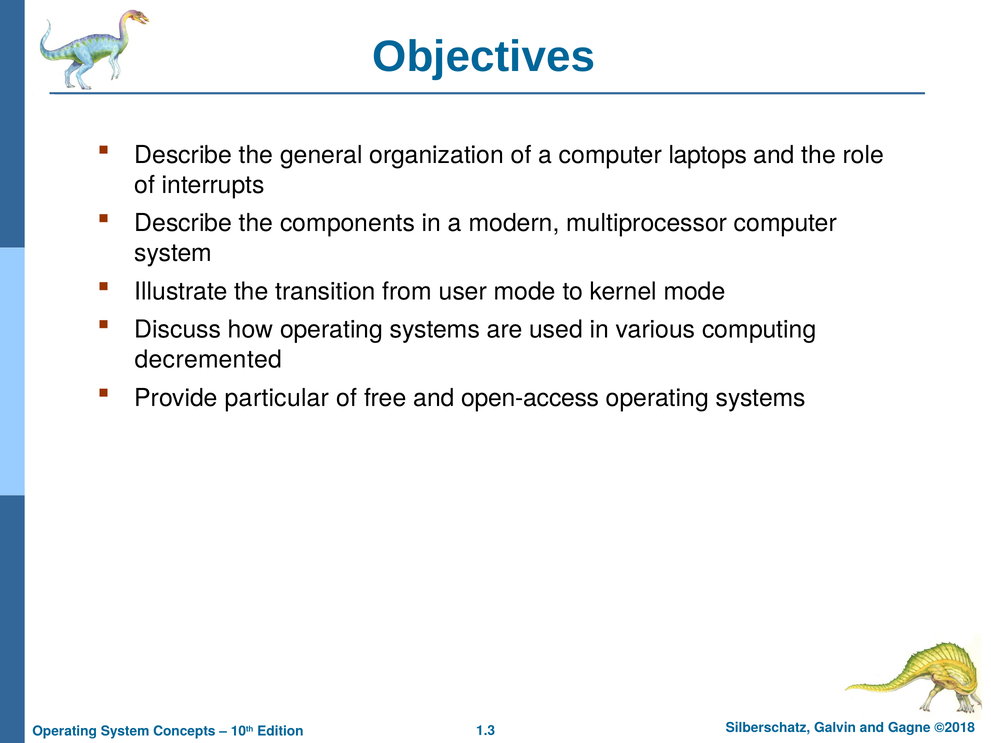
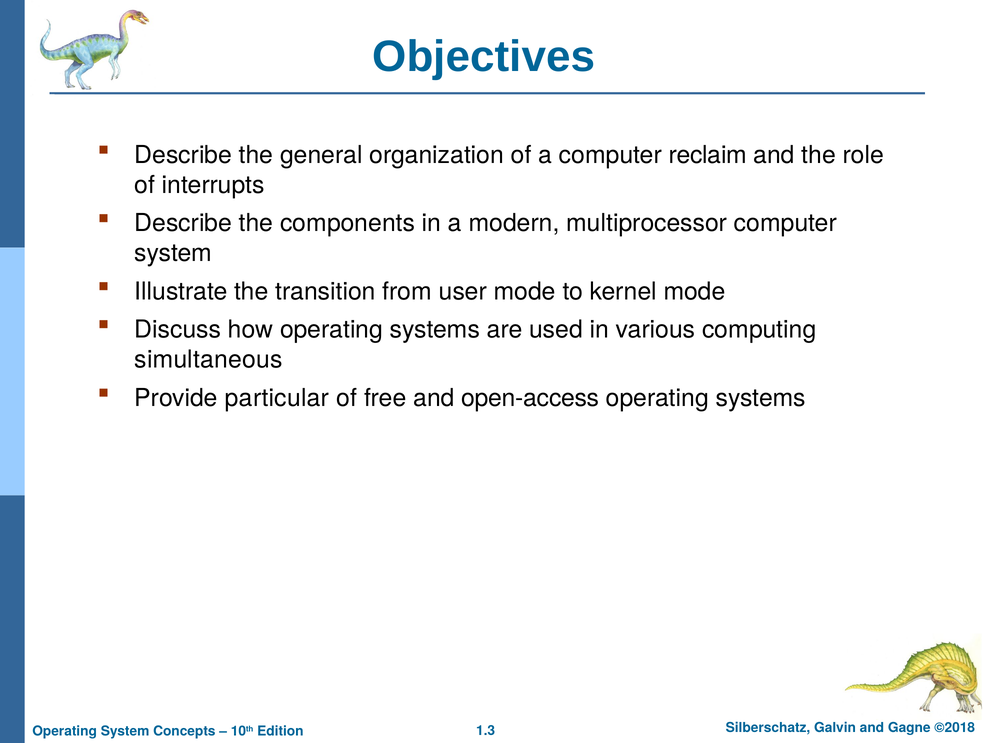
laptops: laptops -> reclaim
decremented: decremented -> simultaneous
